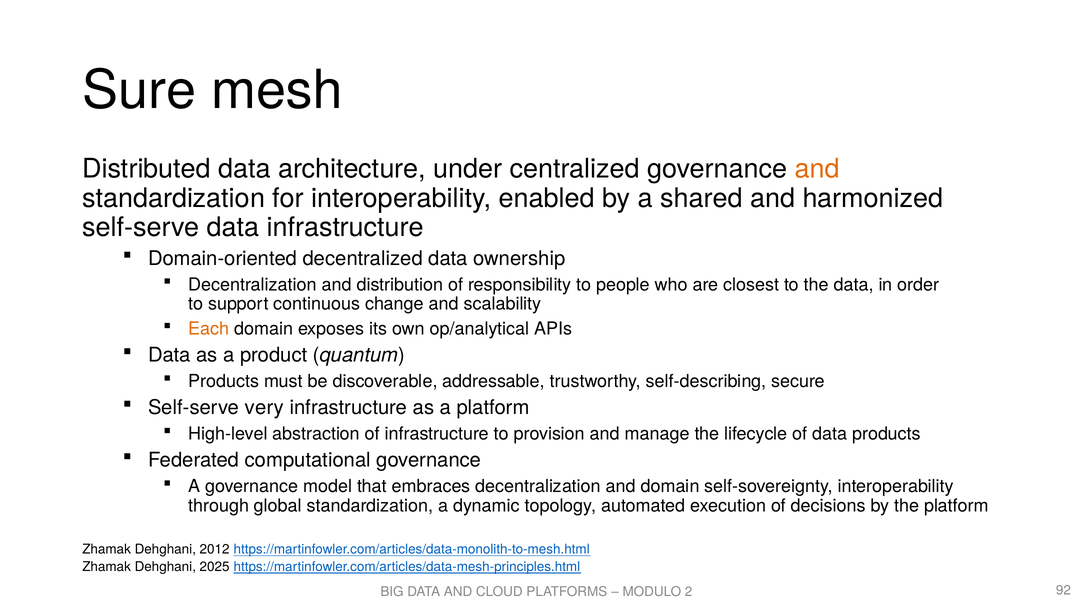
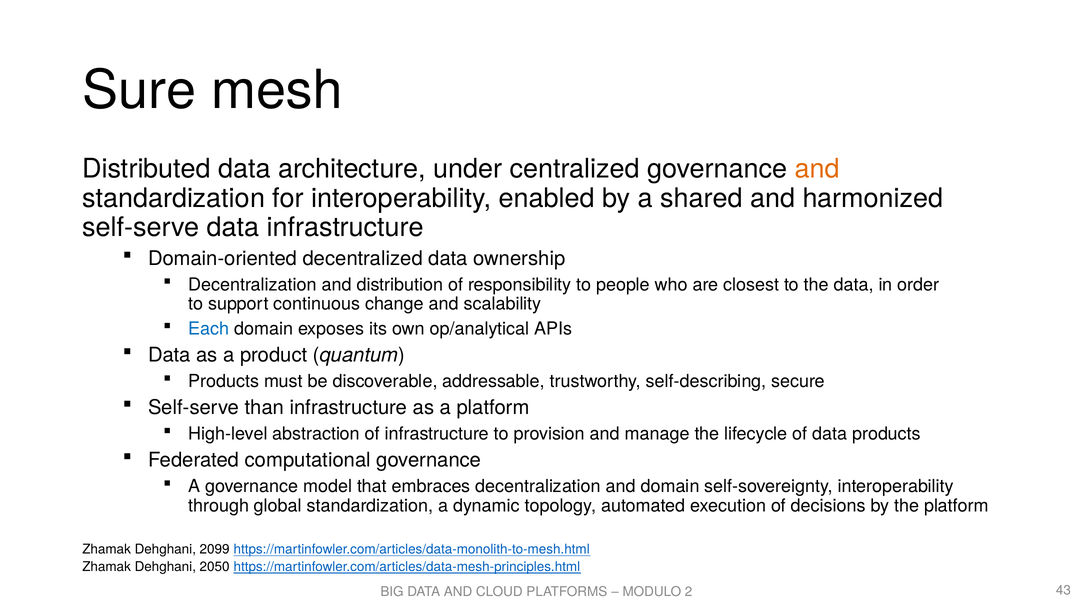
Each colour: orange -> blue
very: very -> than
2012: 2012 -> 2099
2025: 2025 -> 2050
92: 92 -> 43
